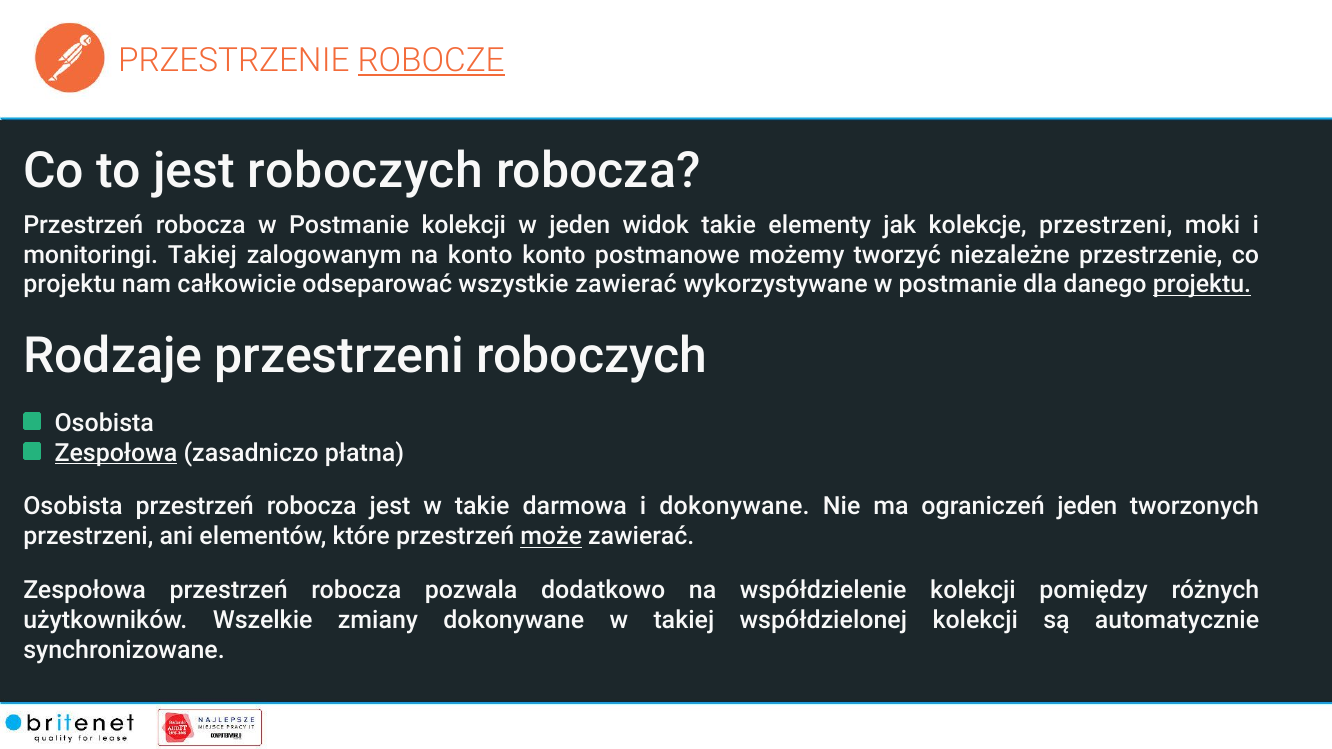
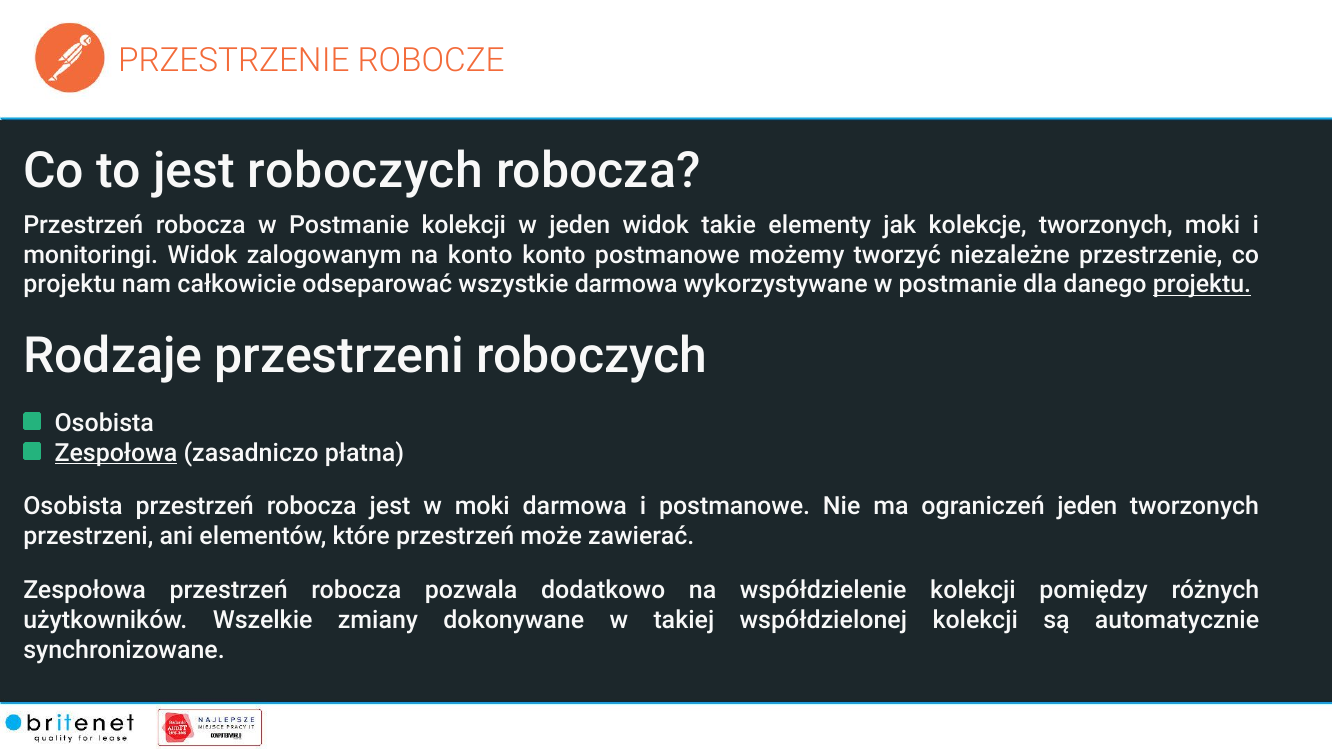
ROBOCZE underline: present -> none
kolekcje przestrzeni: przestrzeni -> tworzonych
monitoringi Takiej: Takiej -> Widok
wszystkie zawierać: zawierać -> darmowa
w takie: takie -> moki
i dokonywane: dokonywane -> postmanowe
może underline: present -> none
